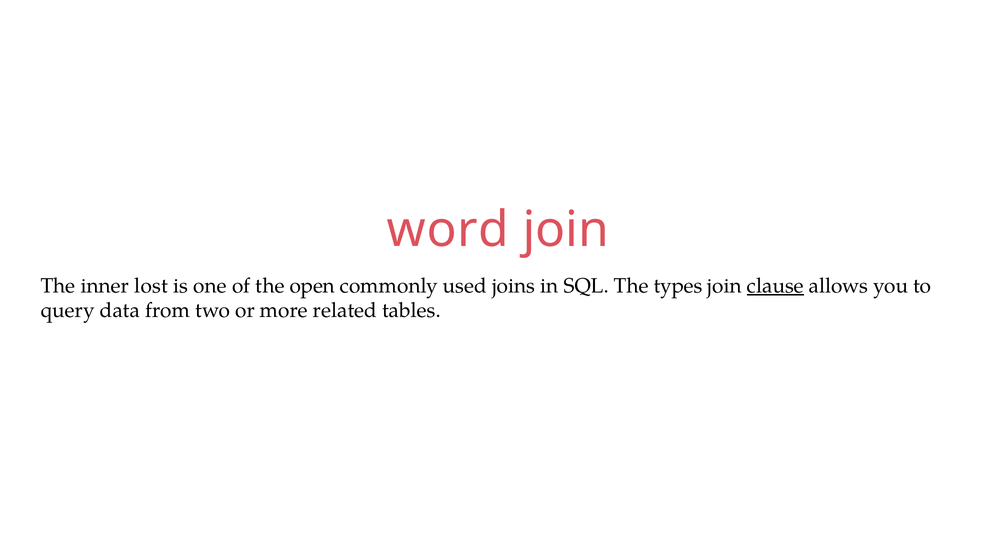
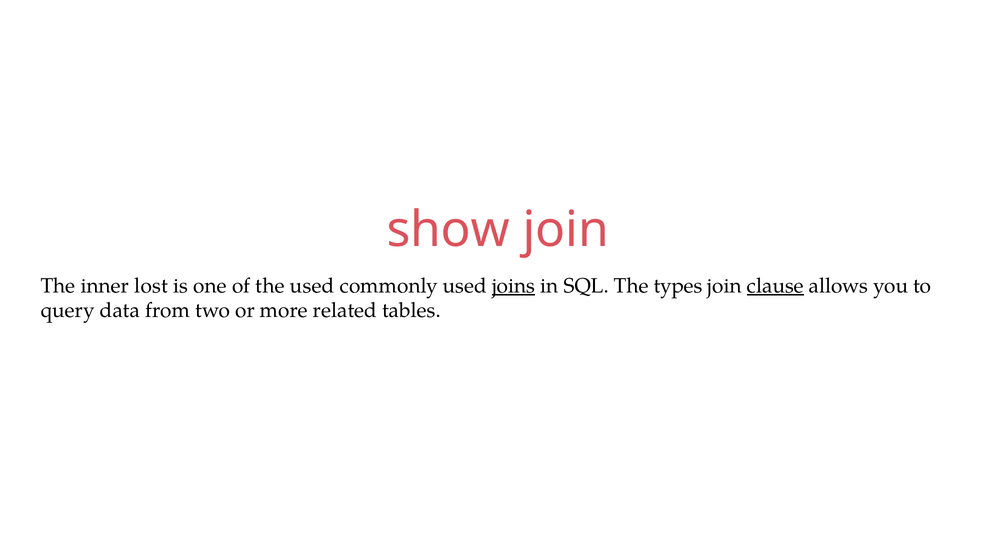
word: word -> show
the open: open -> used
joins underline: none -> present
